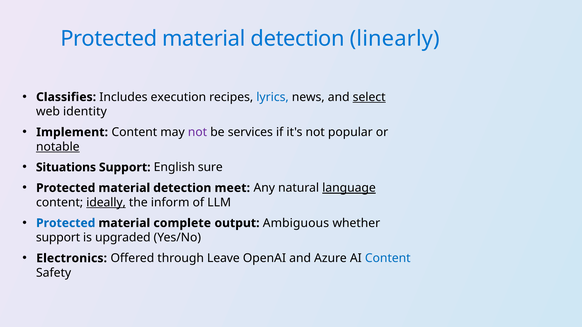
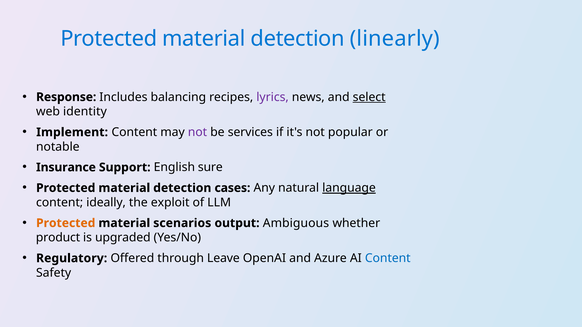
Classifies: Classifies -> Response
execution: execution -> balancing
lyrics colour: blue -> purple
notable underline: present -> none
Situations: Situations -> Insurance
meet: meet -> cases
ideally underline: present -> none
inform: inform -> exploit
Protected at (66, 223) colour: blue -> orange
complete: complete -> scenarios
support at (58, 238): support -> product
Electronics: Electronics -> Regulatory
